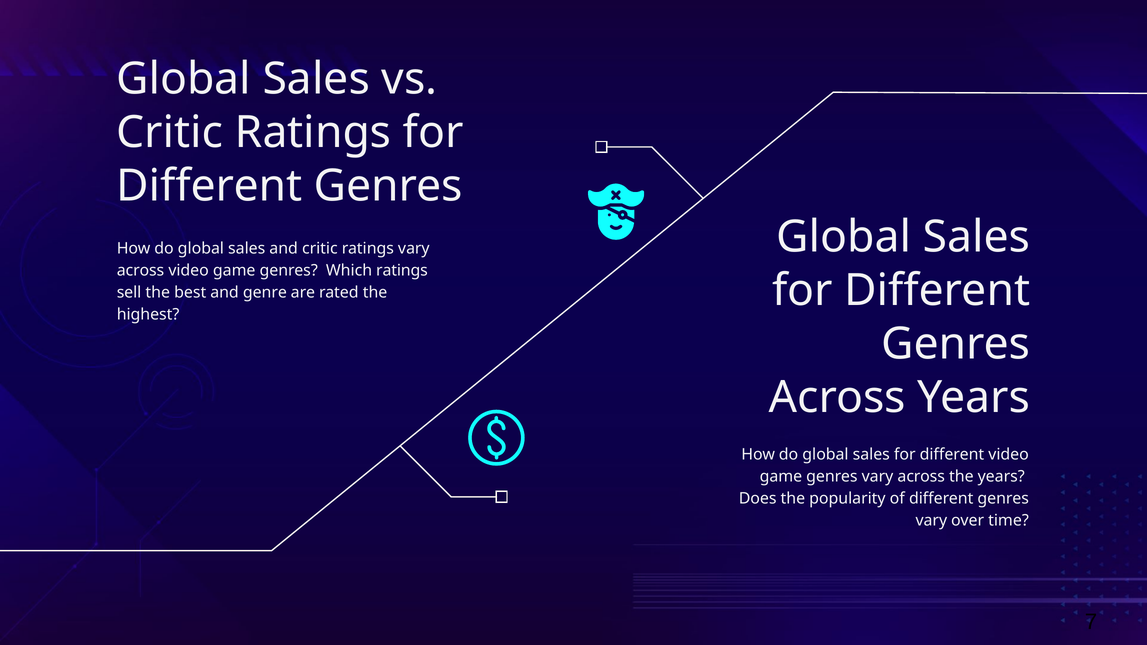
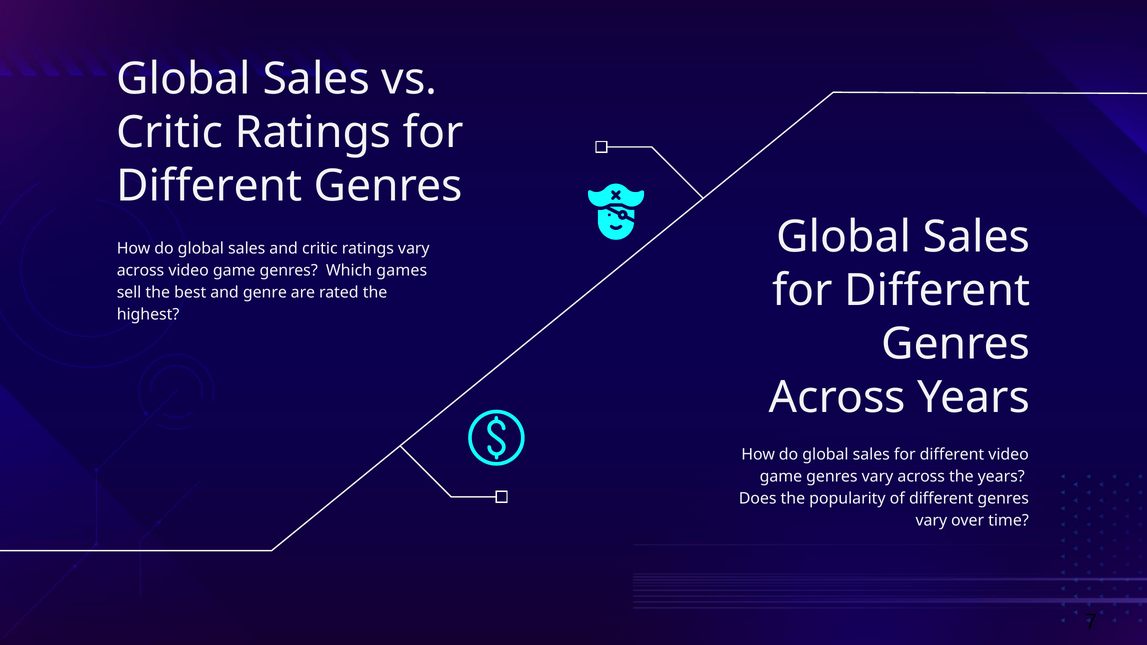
Which ratings: ratings -> games
